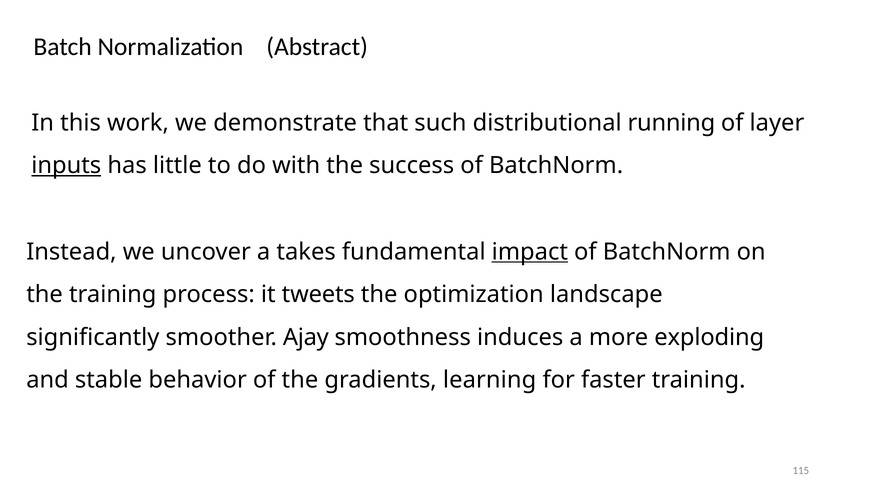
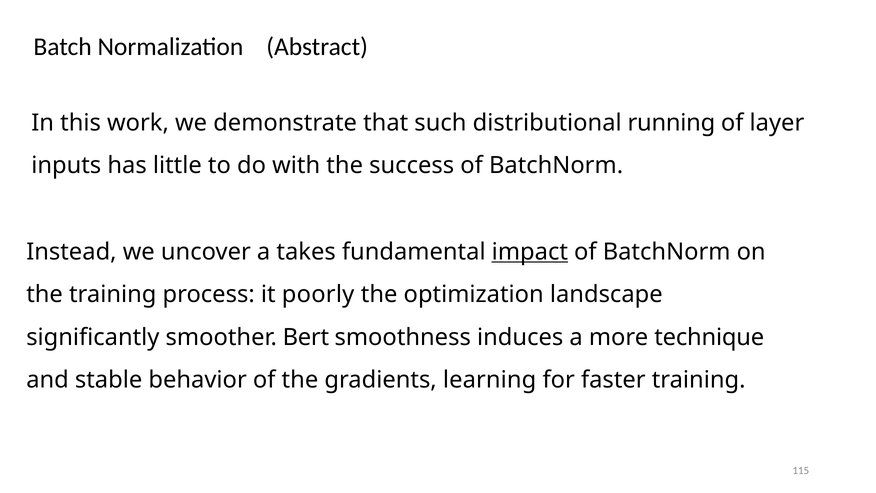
inputs underline: present -> none
tweets: tweets -> poorly
Ajay: Ajay -> Bert
exploding: exploding -> technique
